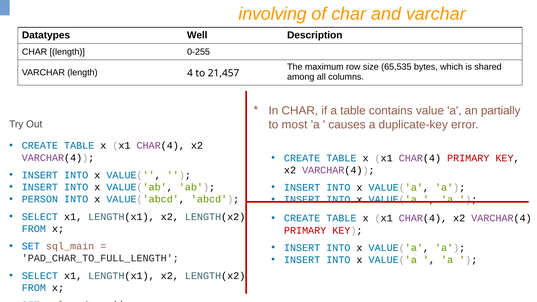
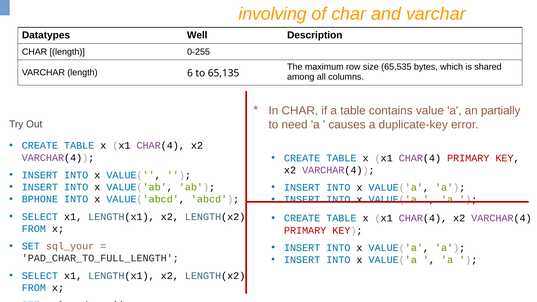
4: 4 -> 6
21,457: 21,457 -> 65,135
most: most -> need
PERSON: PERSON -> BPHONE
sql_main: sql_main -> sql_your
